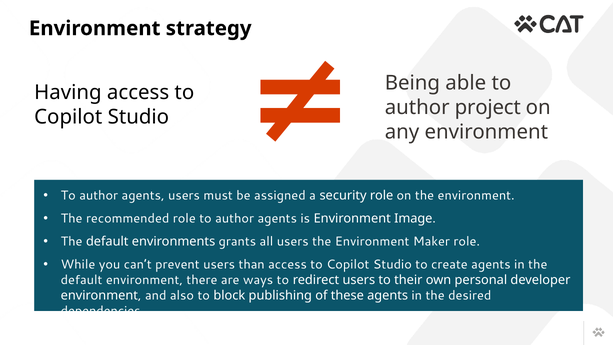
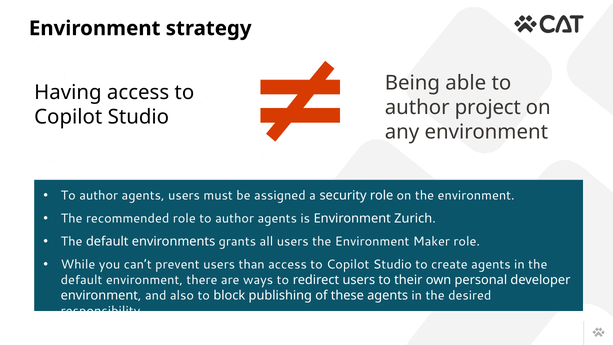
Image: Image -> Zurich
dependencies: dependencies -> responsibility
